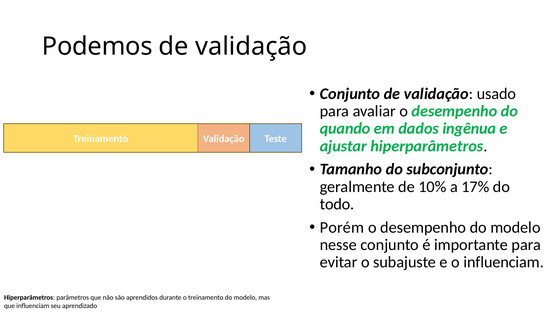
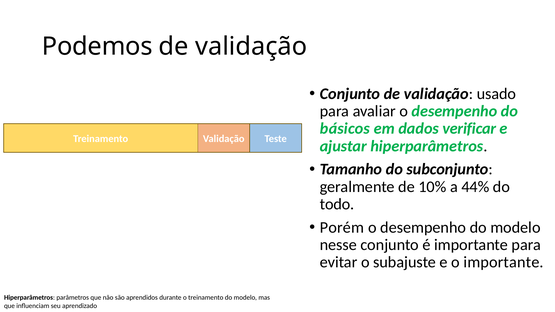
quando: quando -> básicos
ingênua: ingênua -> verificar
17%: 17% -> 44%
o influenciam: influenciam -> importante
